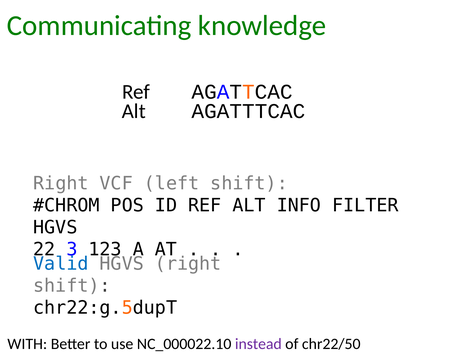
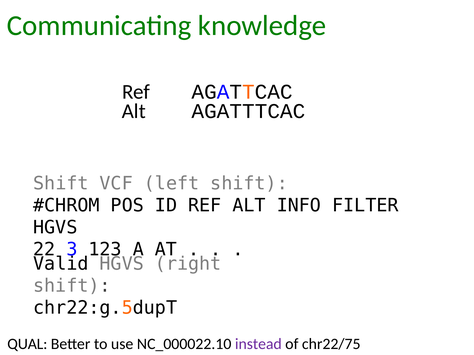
Right at (61, 184): Right -> Shift
Valid colour: blue -> black
WITH: WITH -> QUAL
chr22/50: chr22/50 -> chr22/75
